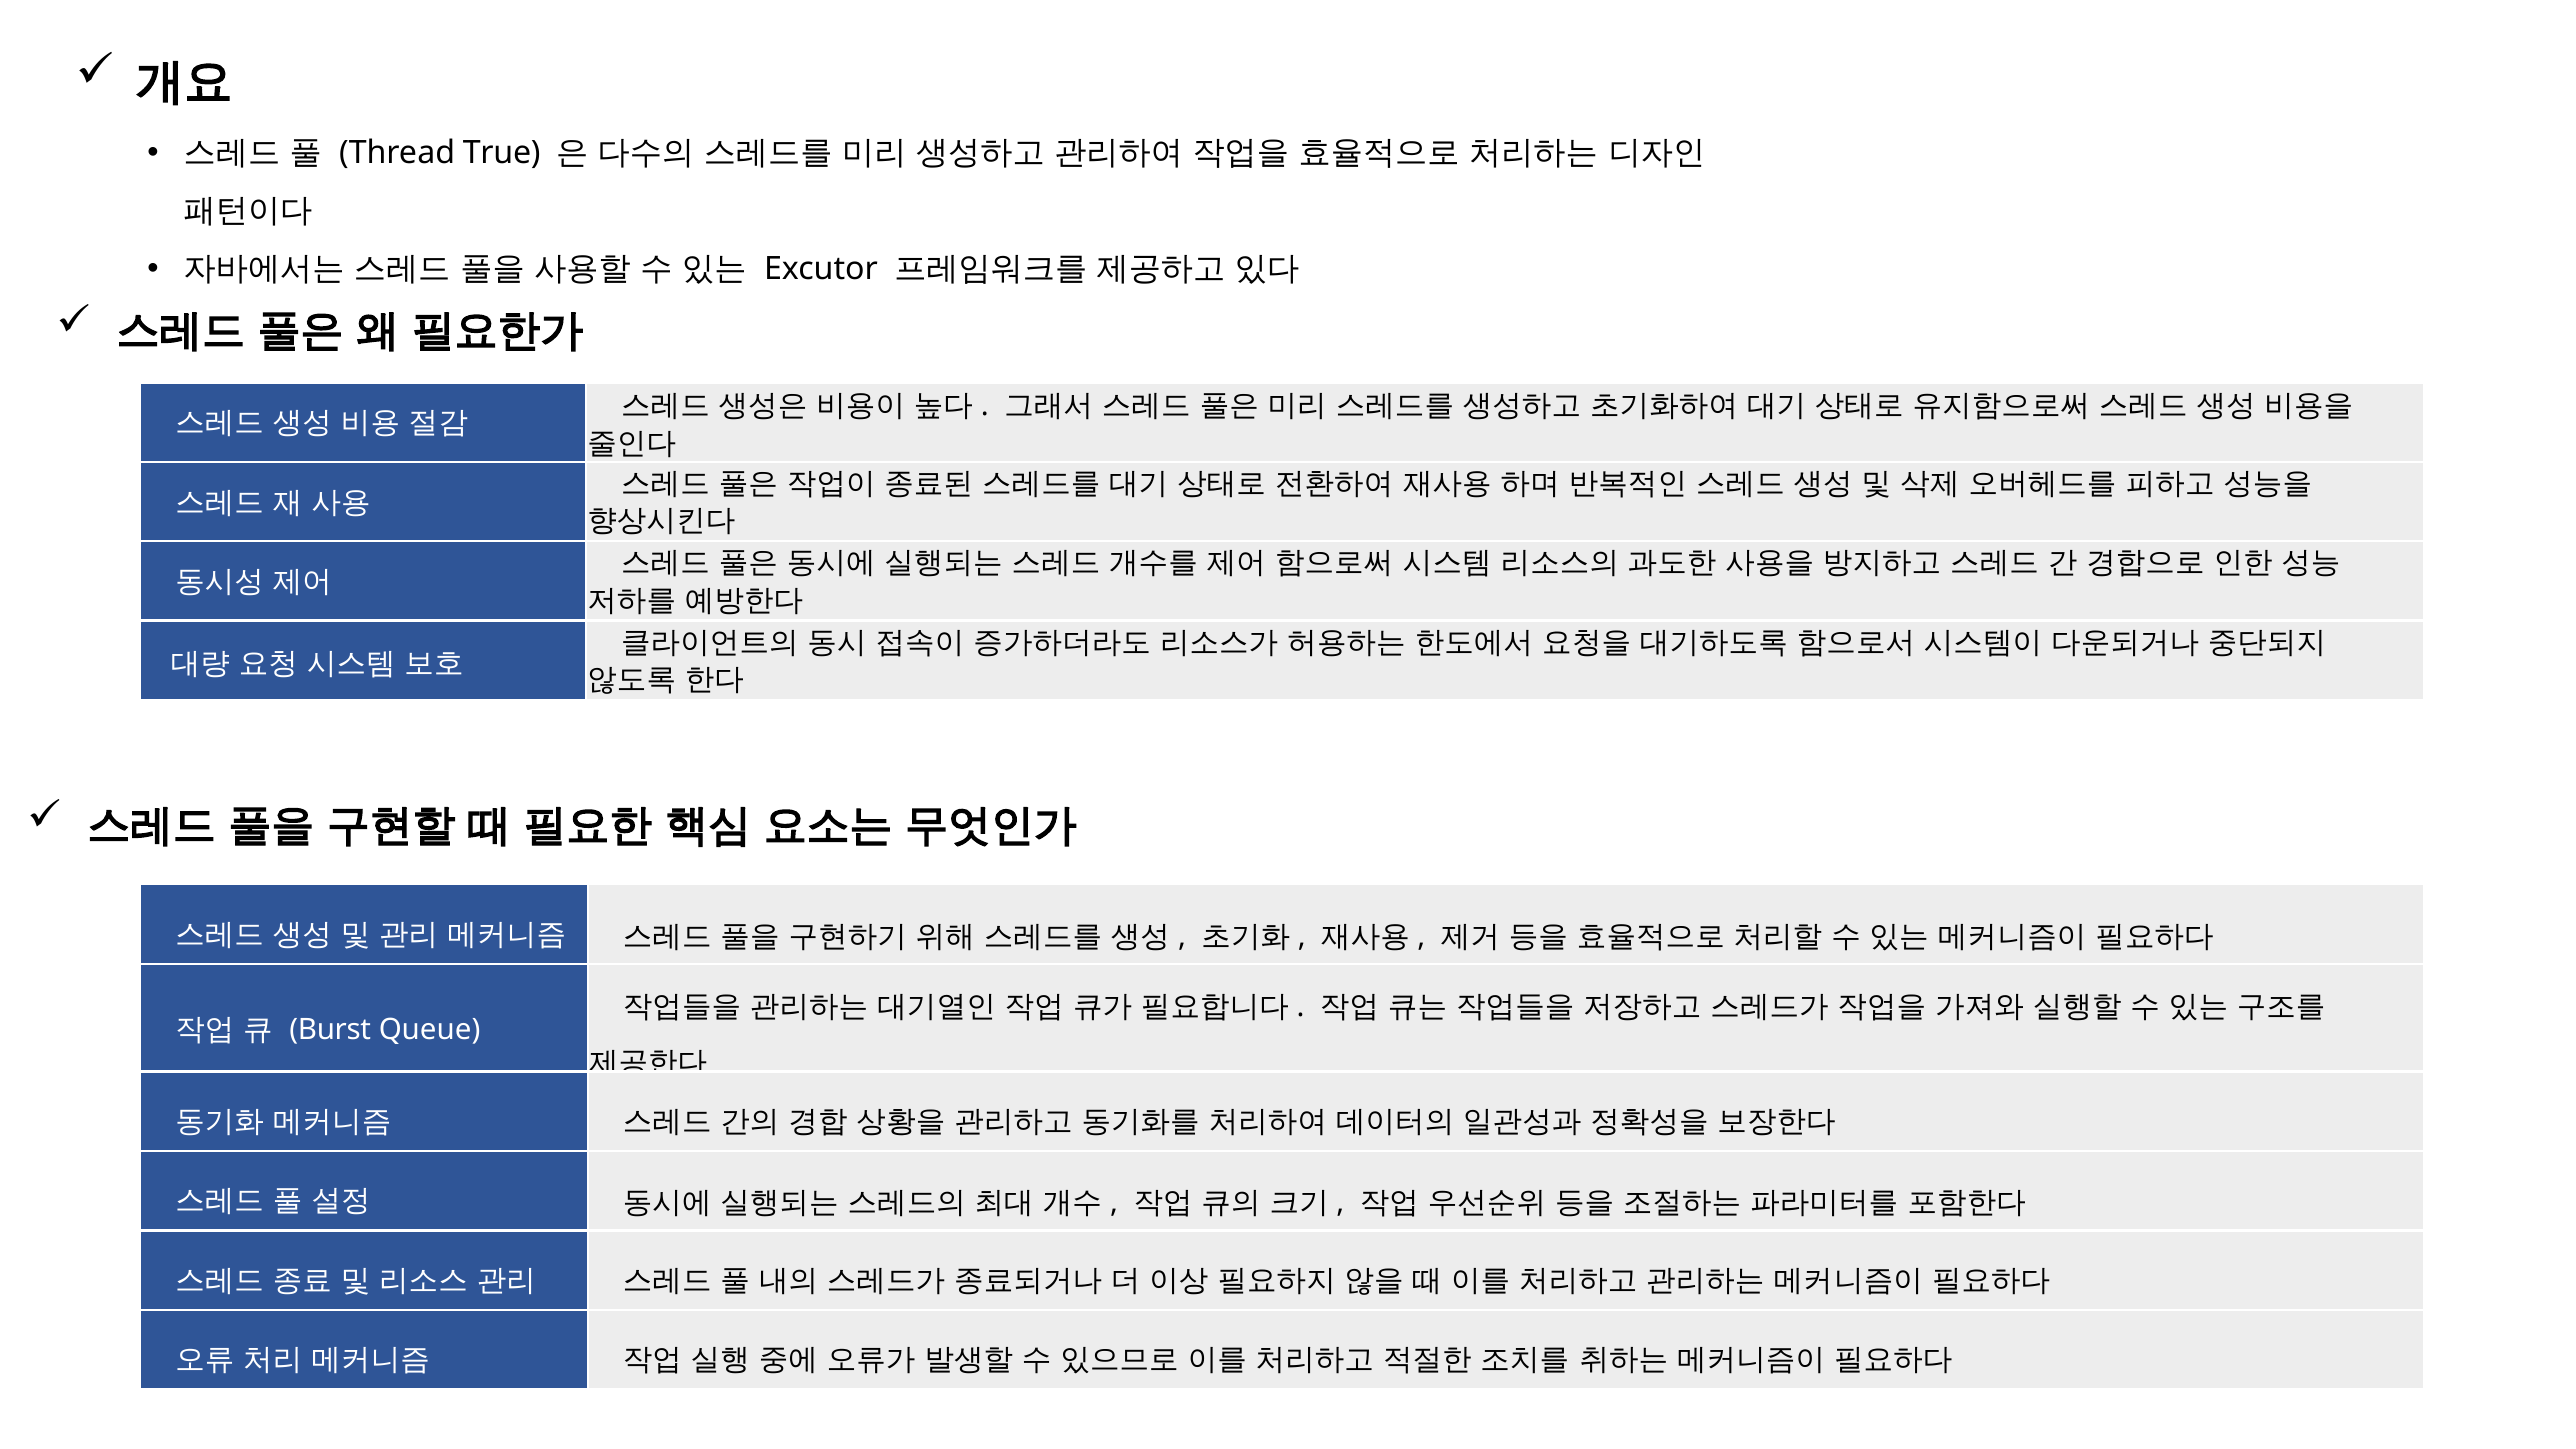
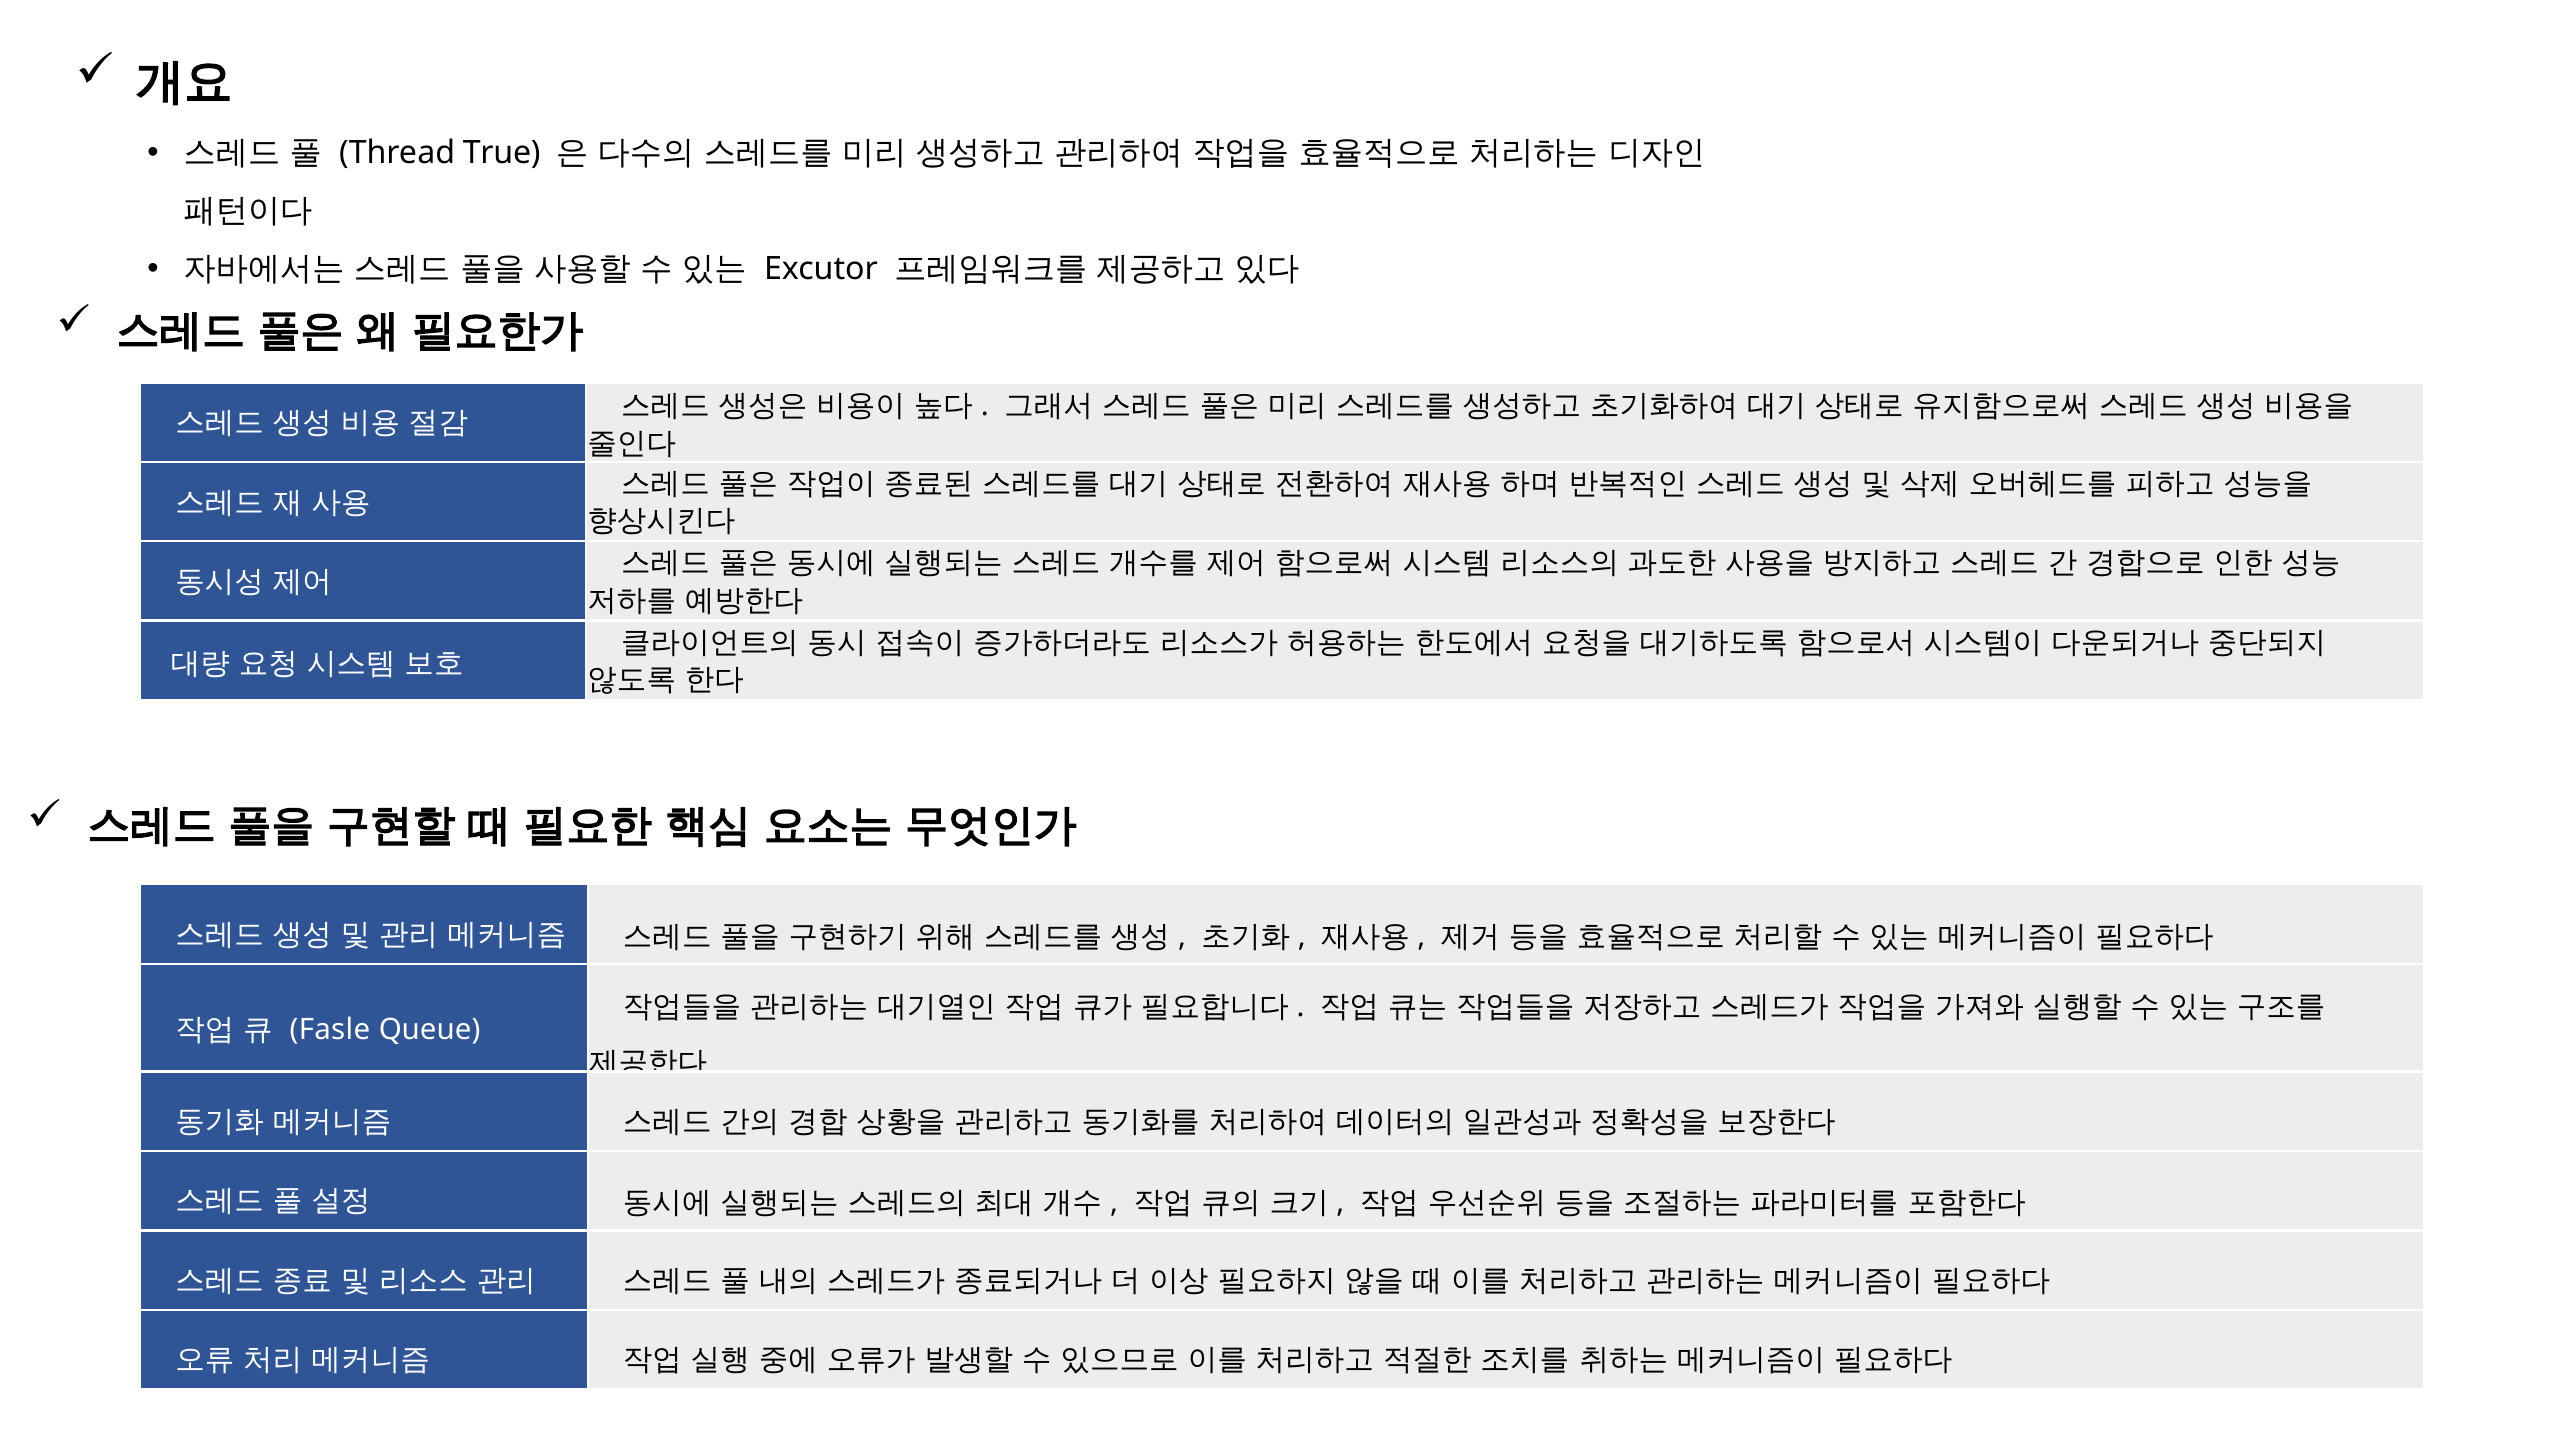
Burst: Burst -> Fasle
